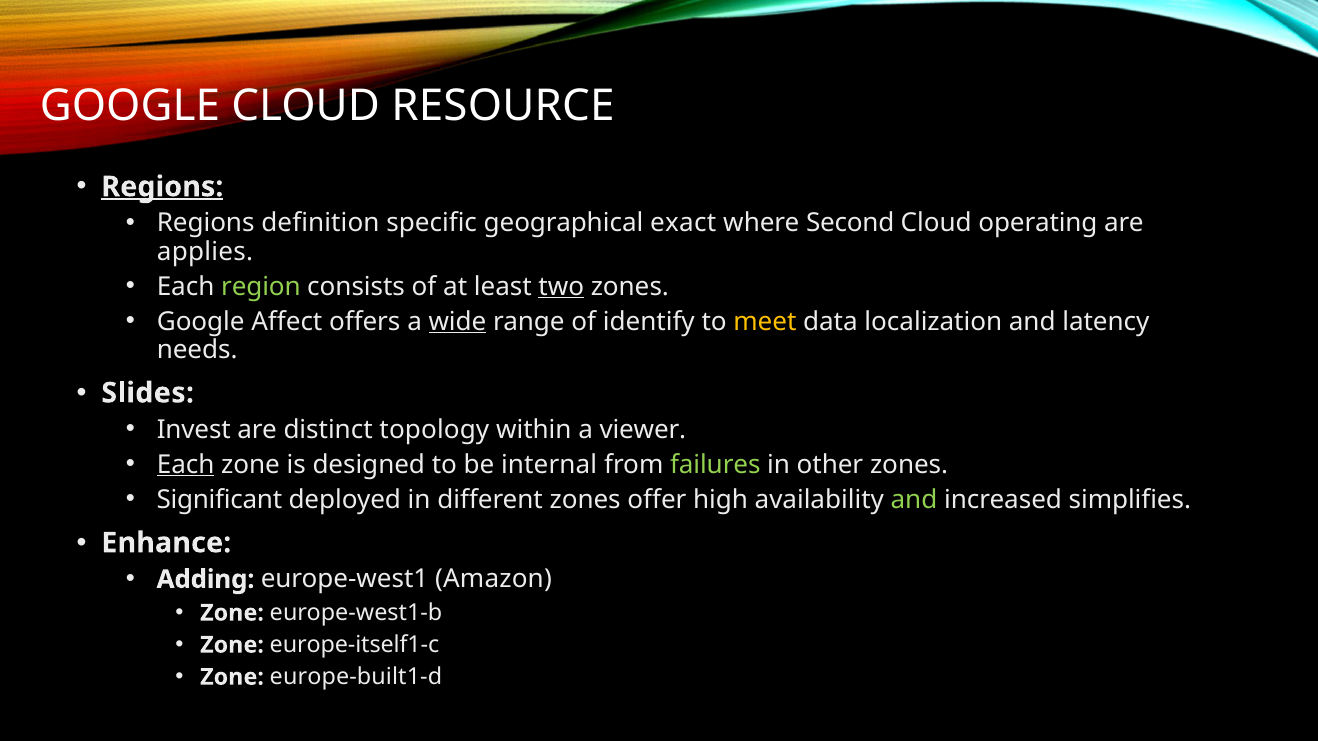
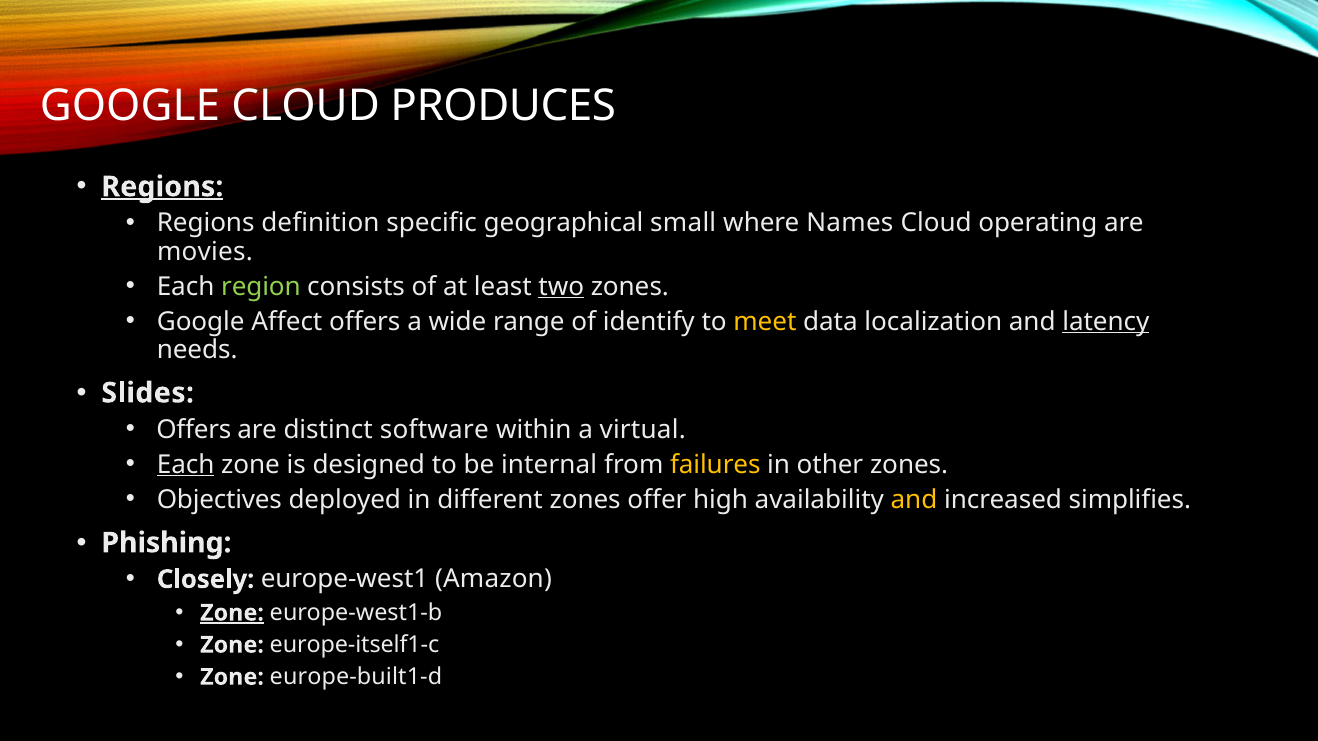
RESOURCE: RESOURCE -> PRODUCES
exact: exact -> small
Second: Second -> Names
applies: applies -> movies
wide underline: present -> none
latency underline: none -> present
Invest at (194, 430): Invest -> Offers
topology: topology -> software
viewer: viewer -> virtual
failures colour: light green -> yellow
Significant: Significant -> Objectives
and at (914, 500) colour: light green -> yellow
Enhance: Enhance -> Phishing
Adding: Adding -> Closely
Zone at (232, 613) underline: none -> present
